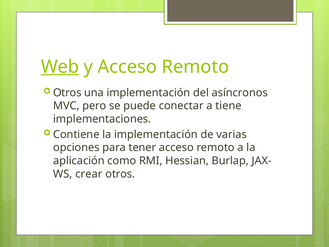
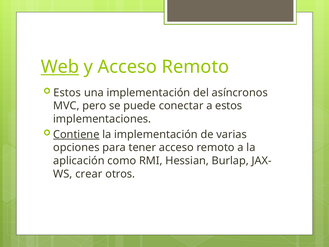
Otros at (67, 93): Otros -> Estos
a tiene: tiene -> estos
Contiene underline: none -> present
